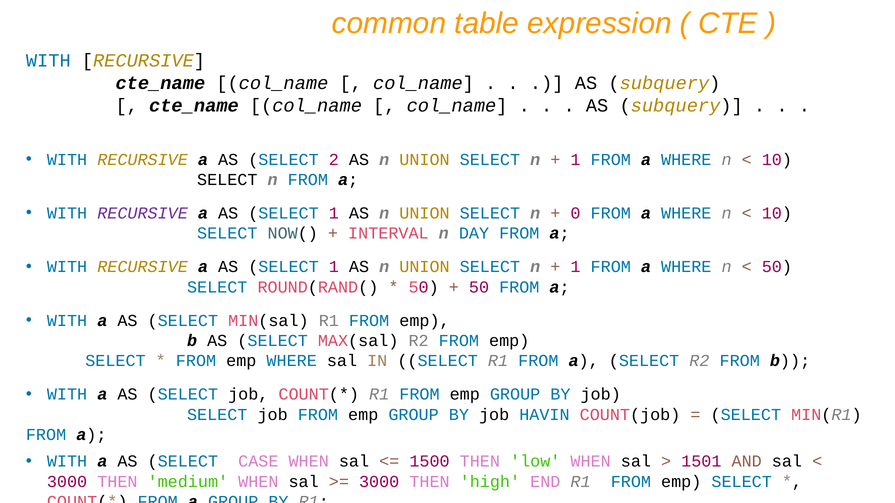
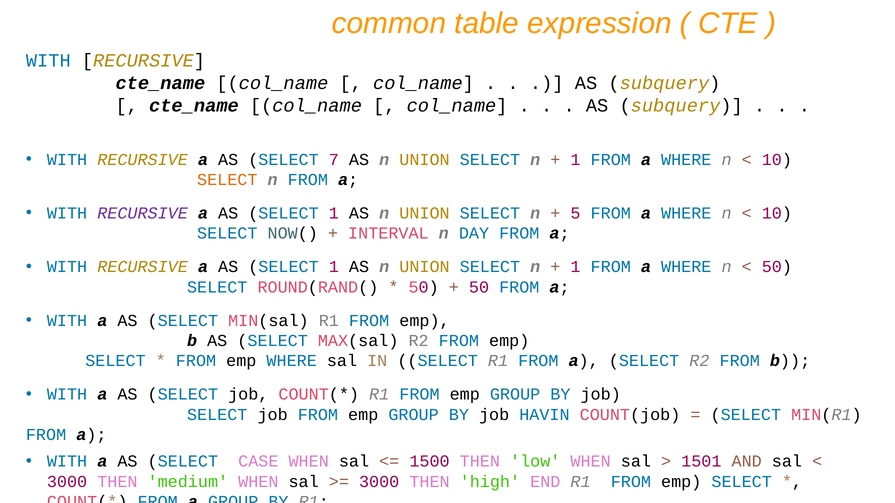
2: 2 -> 7
SELECT at (227, 180) colour: black -> orange
0: 0 -> 5
